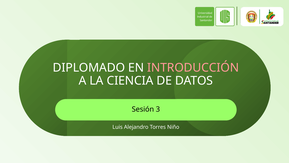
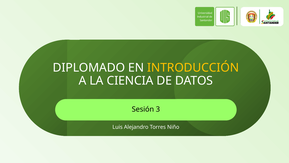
INTRODUCCIÓN colour: pink -> yellow
